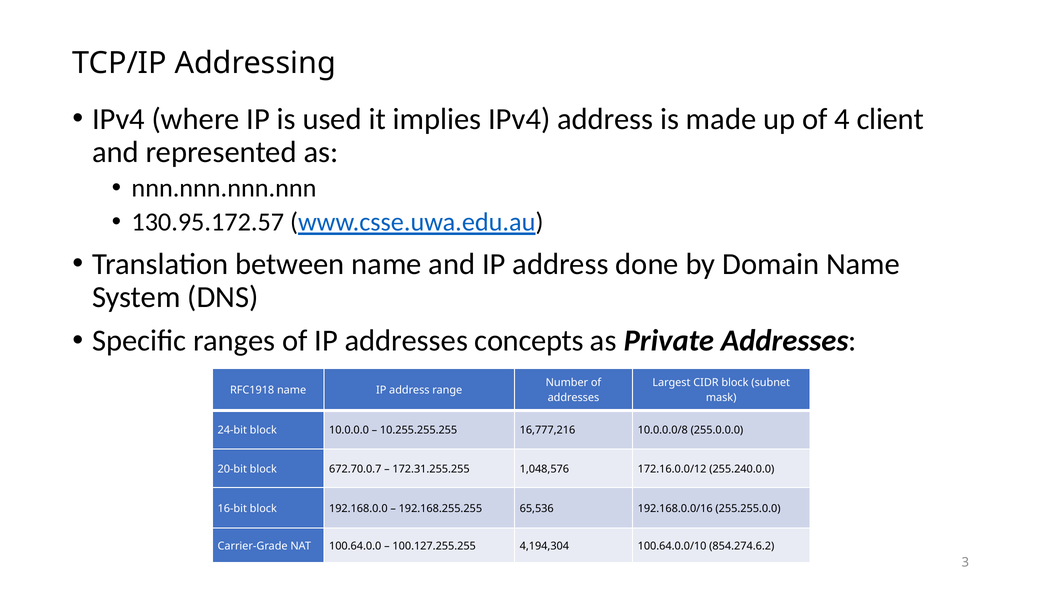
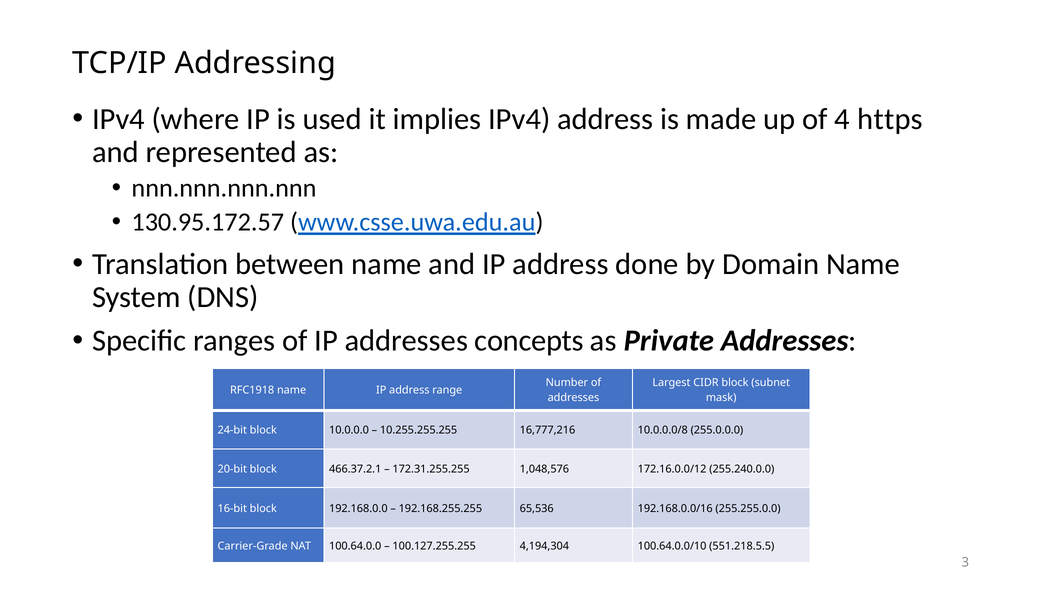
client: client -> https
672.70.0.7: 672.70.0.7 -> 466.37.2.1
854.274.6.2: 854.274.6.2 -> 551.218.5.5
